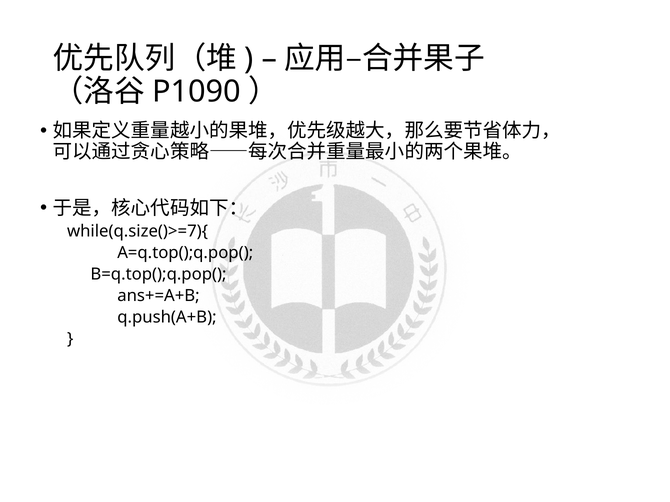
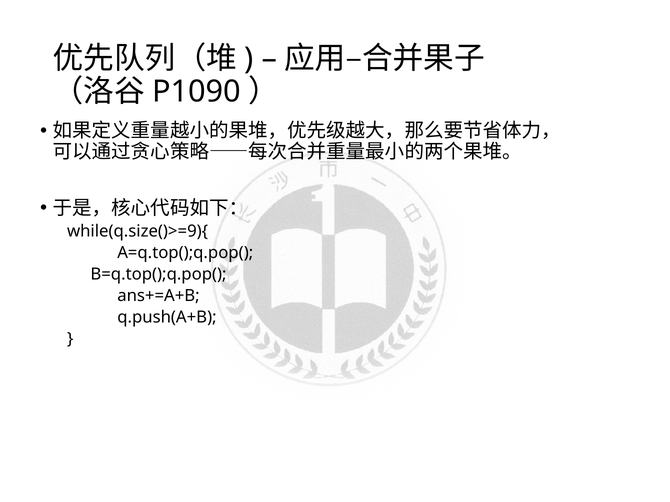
while(q.size()>=7){: while(q.size()>=7){ -> while(q.size()>=9){
